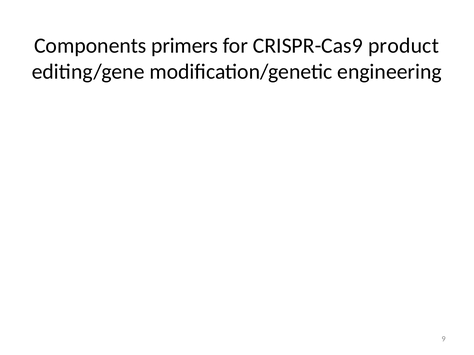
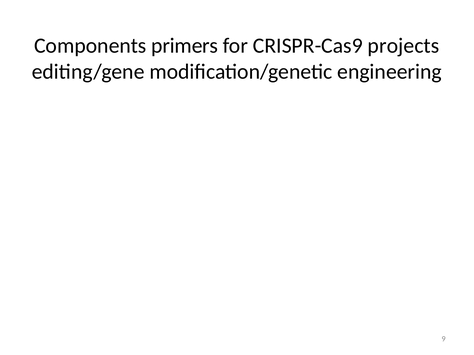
product: product -> projects
